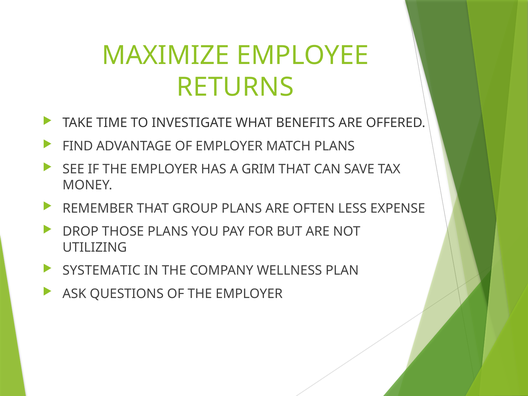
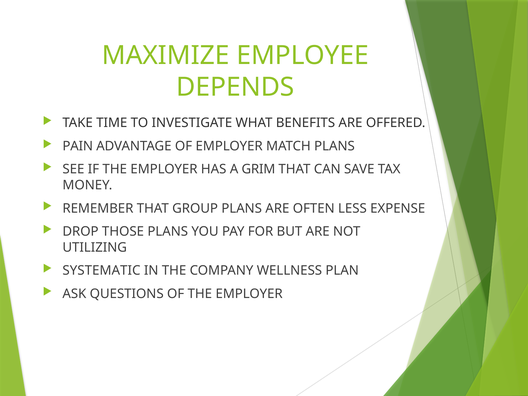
RETURNS: RETURNS -> DEPENDS
FIND: FIND -> PAIN
